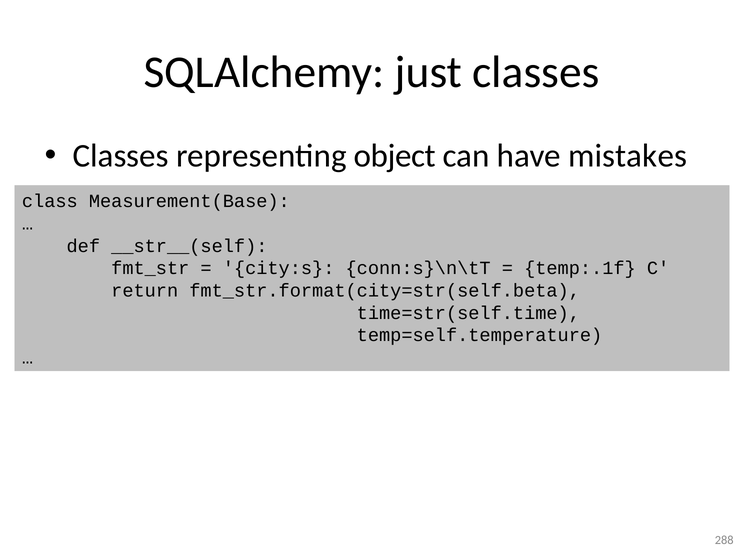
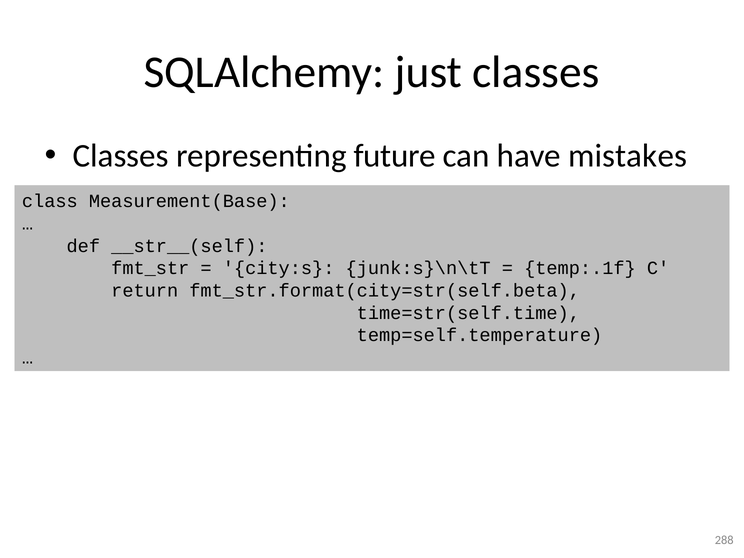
object: object -> future
conn:s}\n\tT: conn:s}\n\tT -> junk:s}\n\tT
